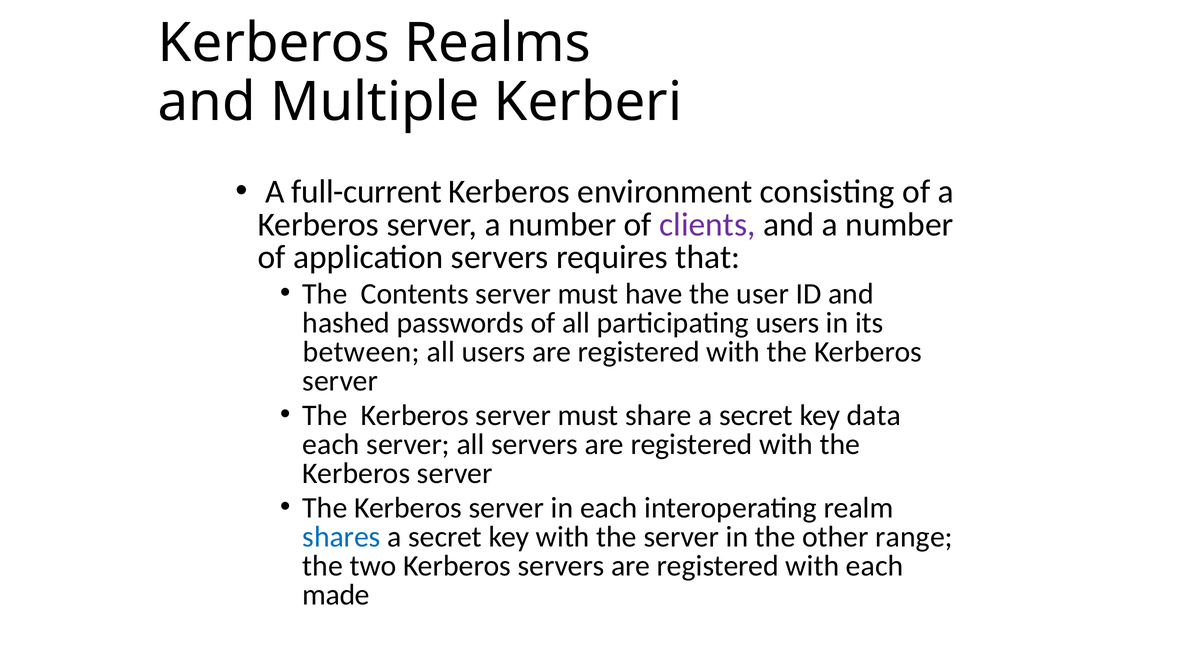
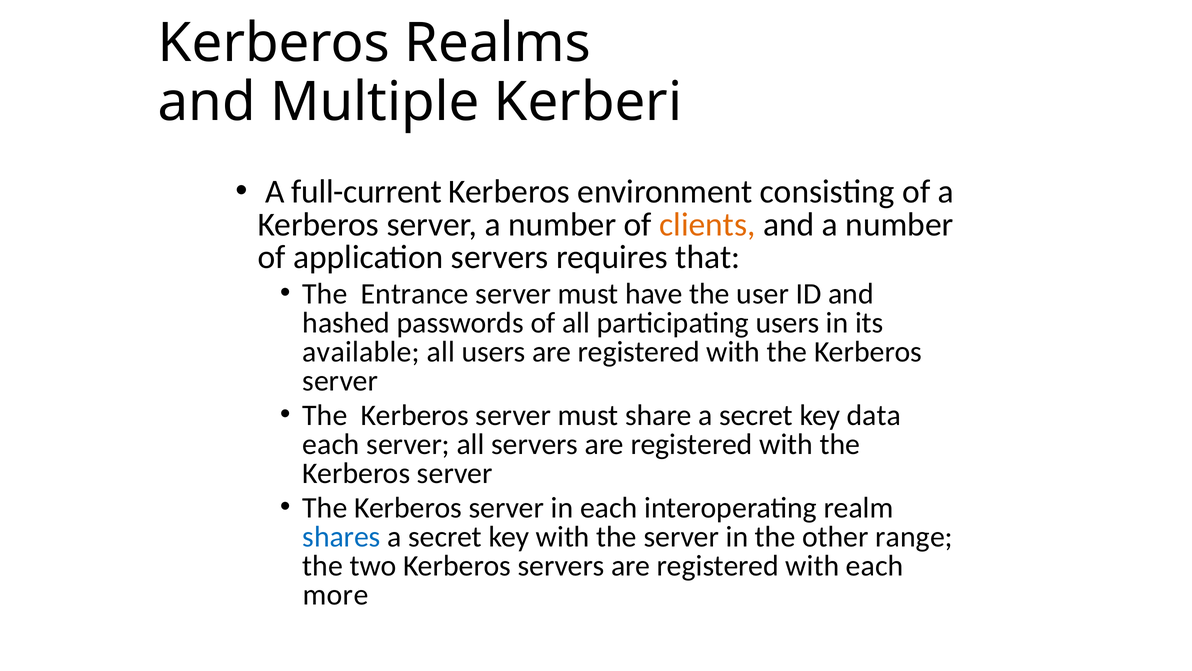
clients colour: purple -> orange
Contents: Contents -> Entrance
between: between -> available
made: made -> more
